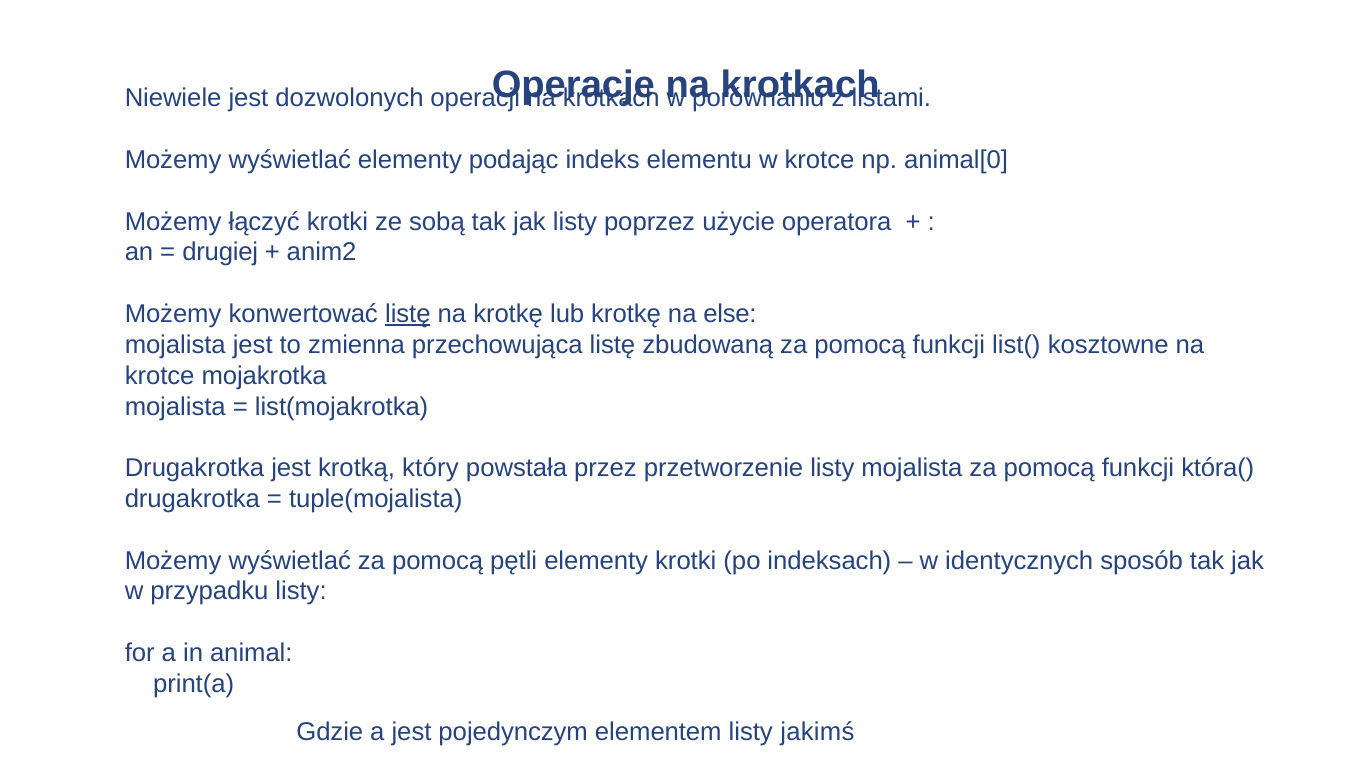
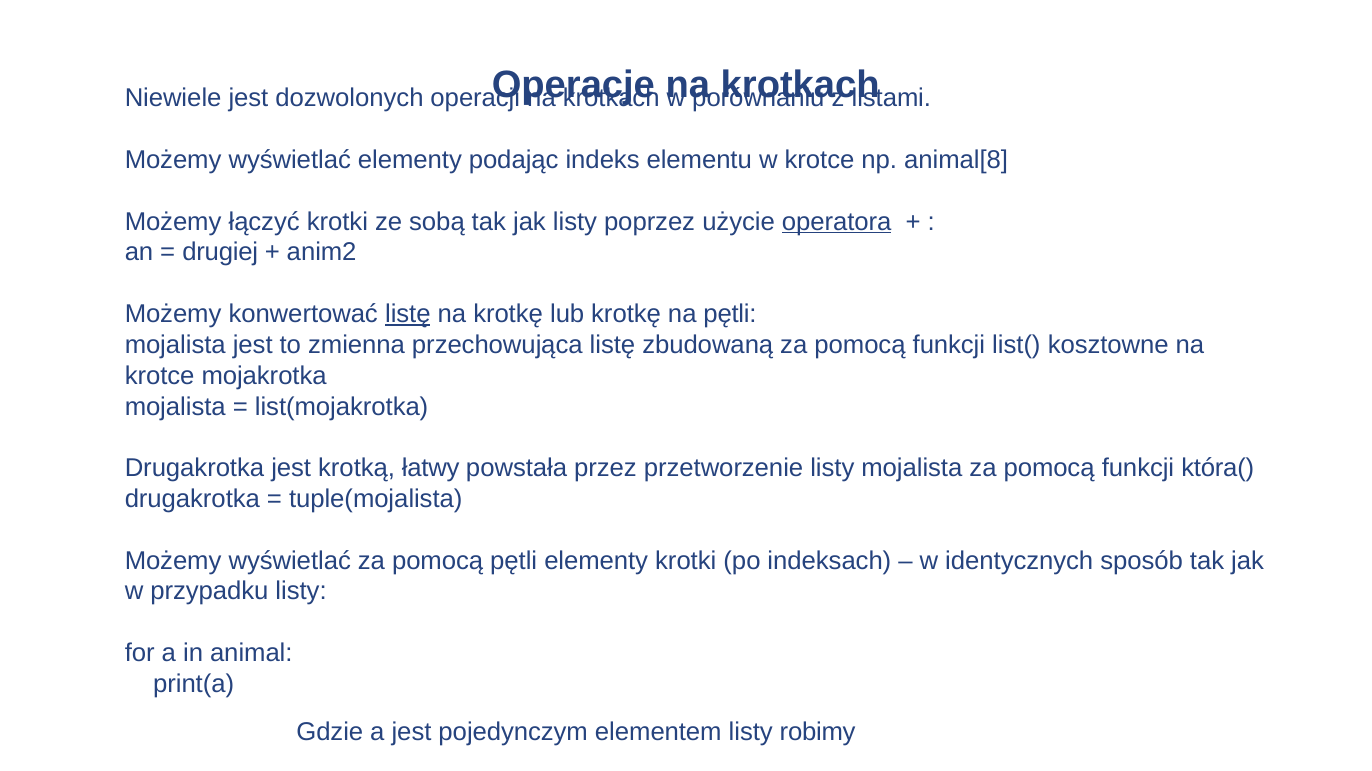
animal[0: animal[0 -> animal[8
operatora underline: none -> present
na else: else -> pętli
który: który -> łatwy
jakimś: jakimś -> robimy
